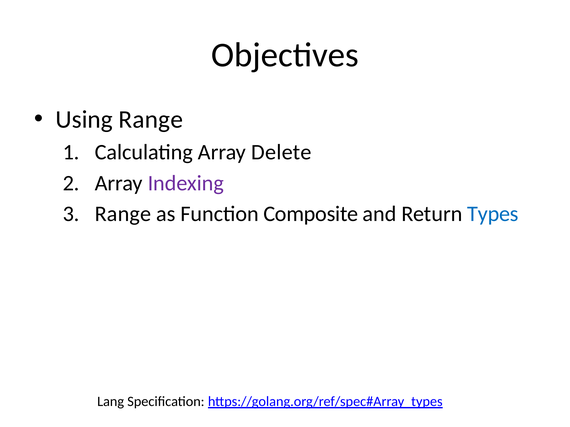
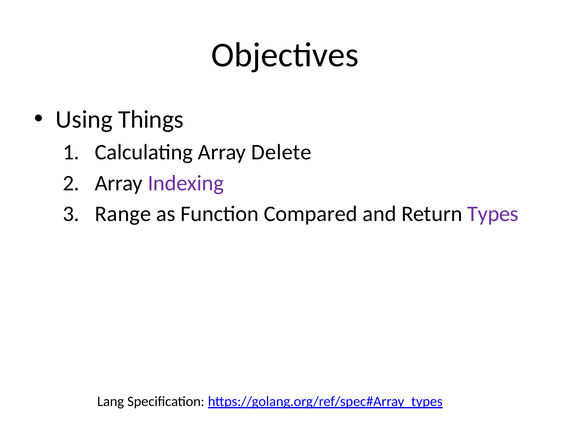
Using Range: Range -> Things
Composite: Composite -> Compared
Types colour: blue -> purple
